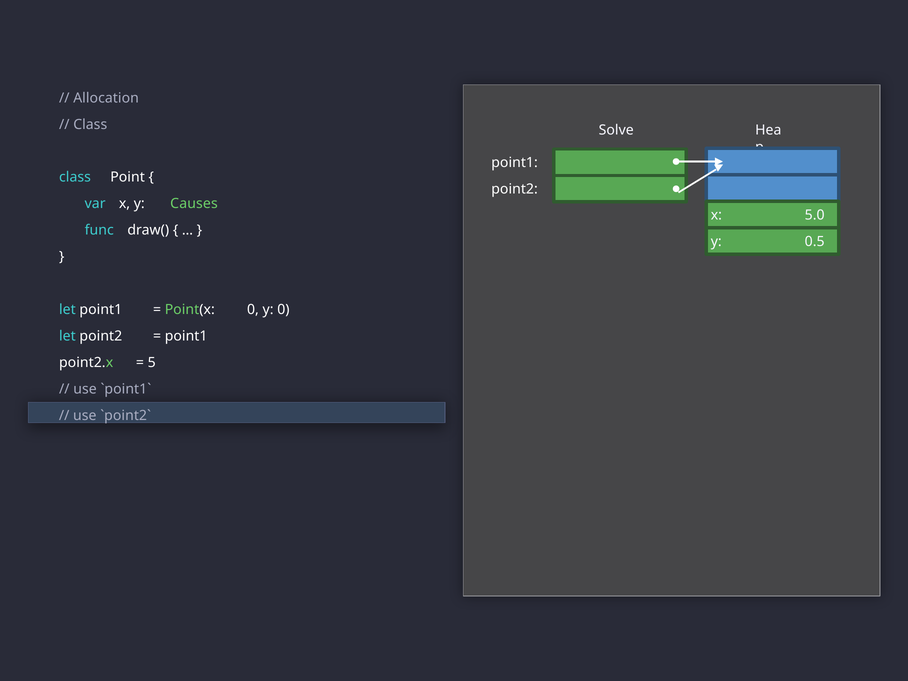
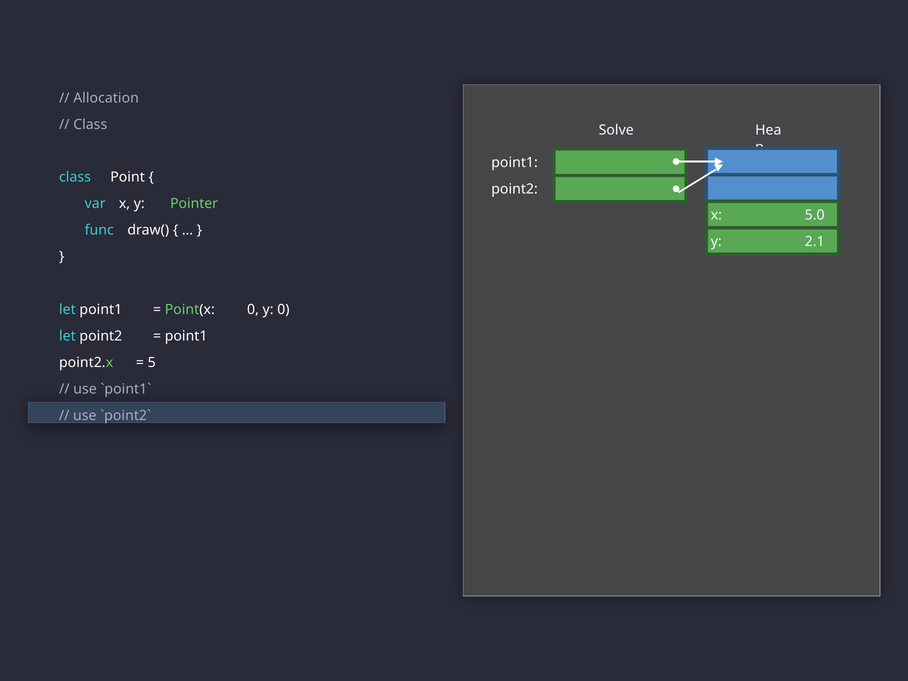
Causes: Causes -> Pointer
0.5: 0.5 -> 2.1
